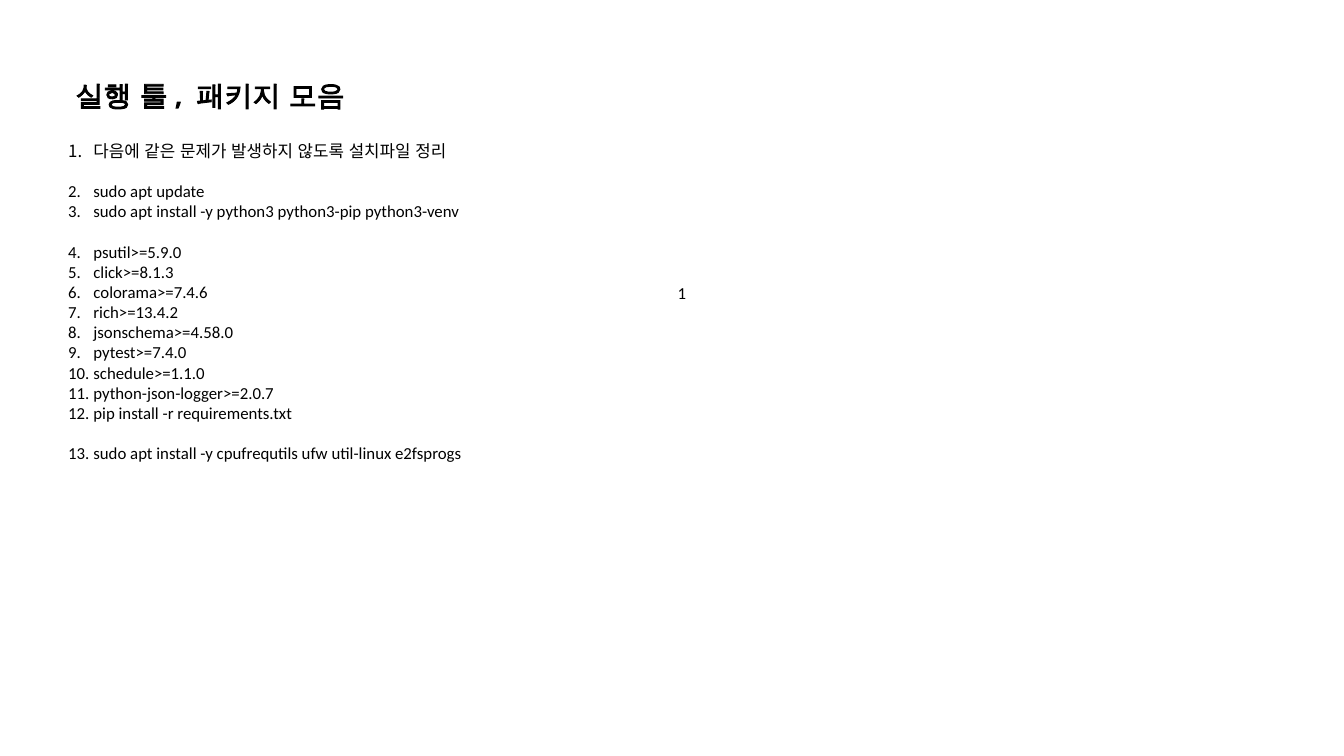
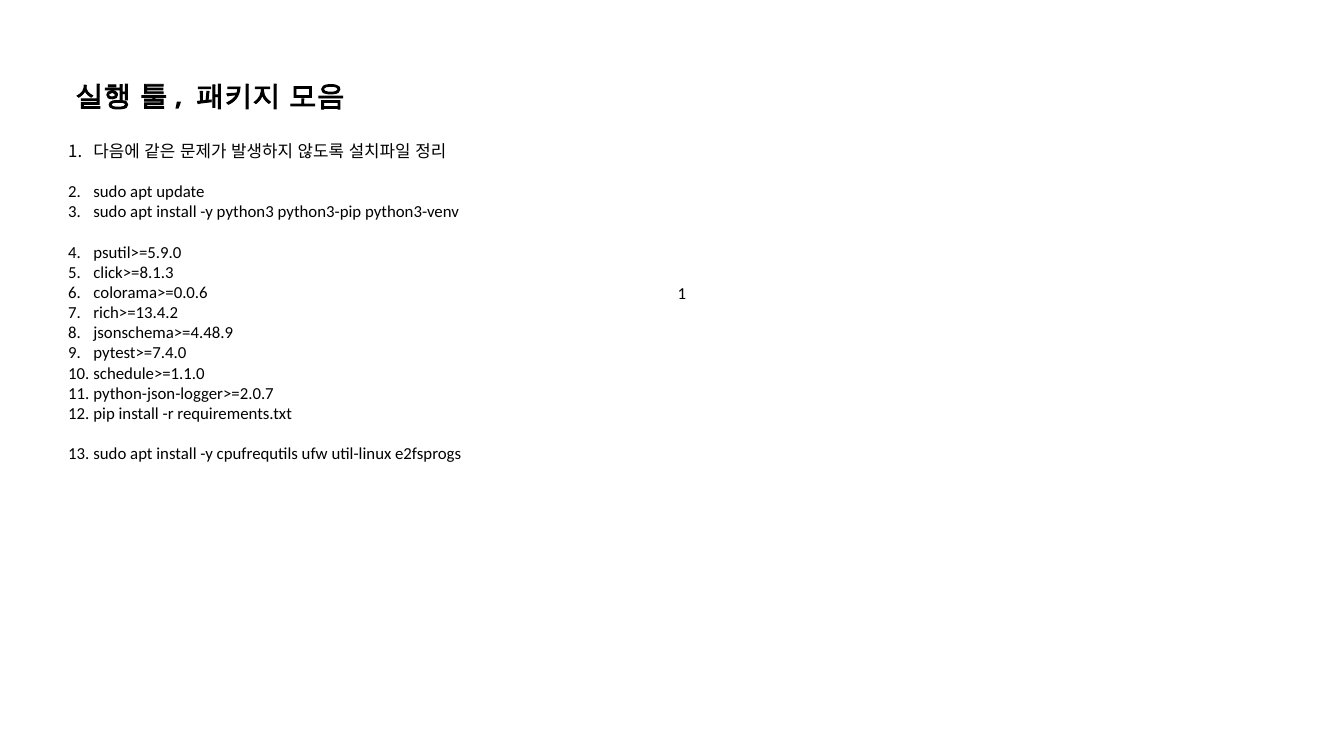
colorama>=7.4.6: colorama>=7.4.6 -> colorama>=0.0.6
jsonschema>=4.58.0: jsonschema>=4.58.0 -> jsonschema>=4.48.9
